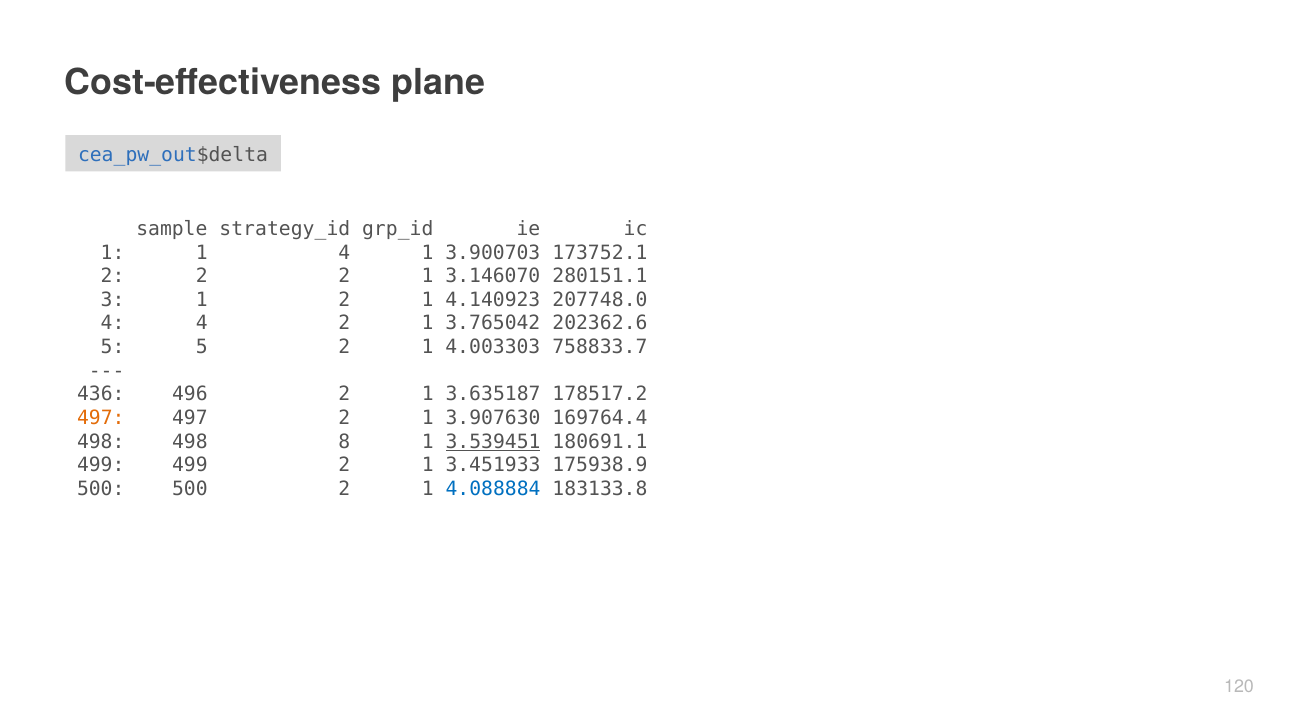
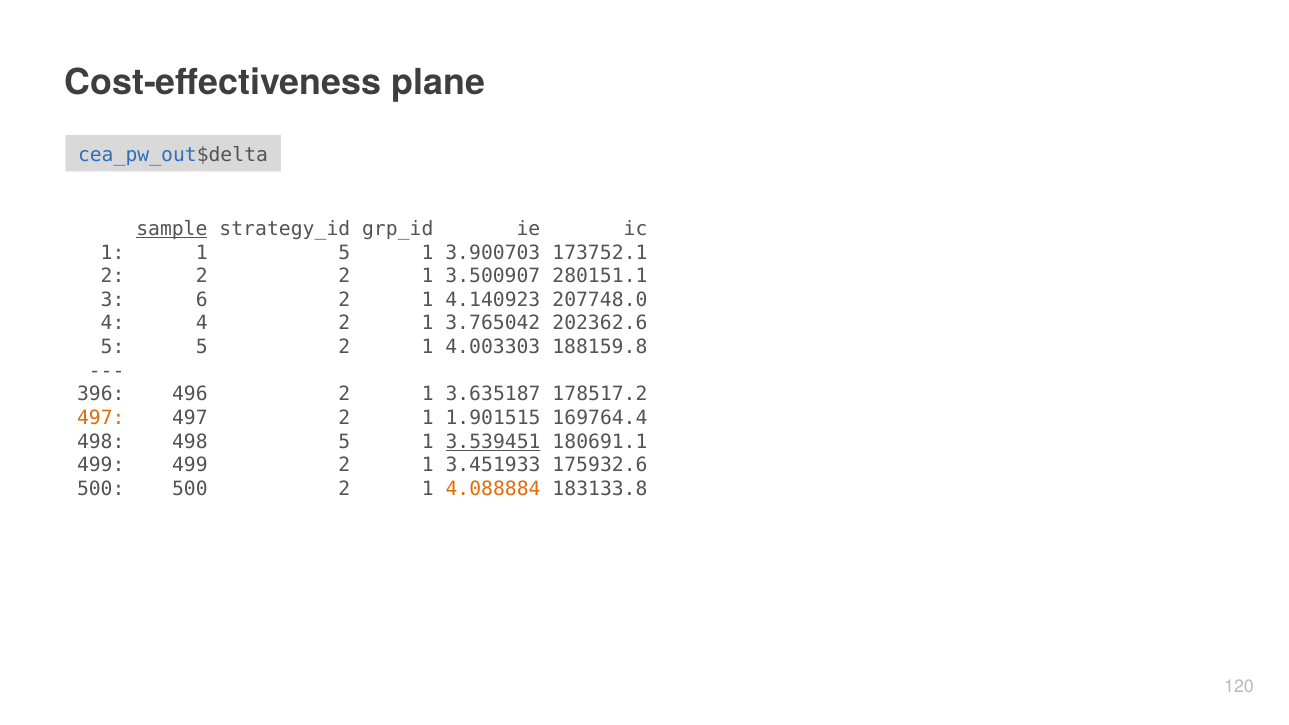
sample underline: none -> present
1 4: 4 -> 5
3.146070: 3.146070 -> 3.500907
3 1: 1 -> 6
758833.7: 758833.7 -> 188159.8
436: 436 -> 396
3.907630: 3.907630 -> 1.901515
498 8: 8 -> 5
175938.9: 175938.9 -> 175932.6
4.088884 colour: blue -> orange
